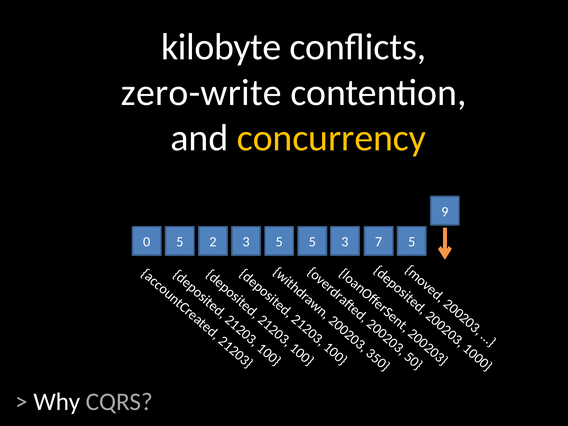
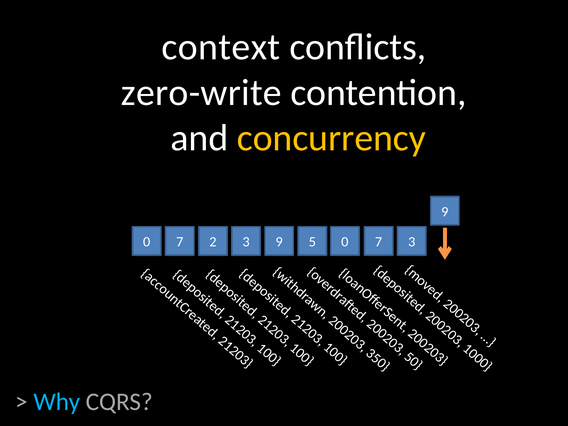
kilobyte: kilobyte -> context
5 at (180, 242): 5 -> 7
2 3 5: 5 -> 9
3 at (345, 242): 3 -> 0
7 5: 5 -> 3
Why colour: white -> light blue
